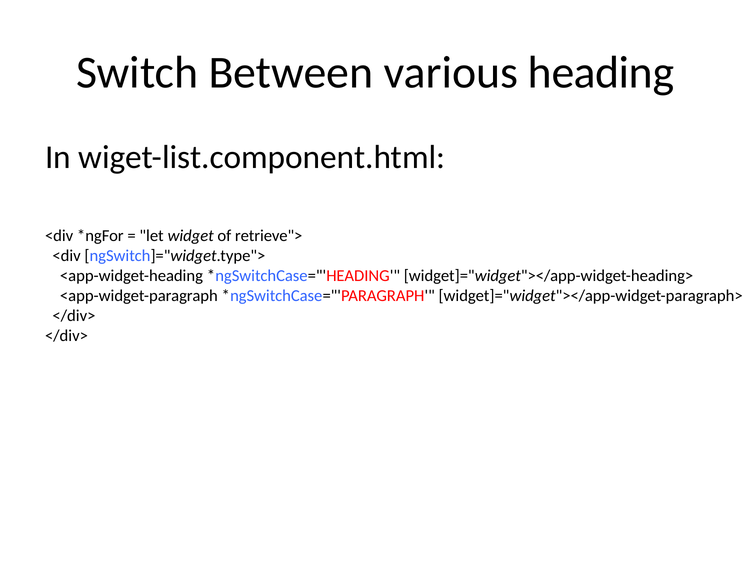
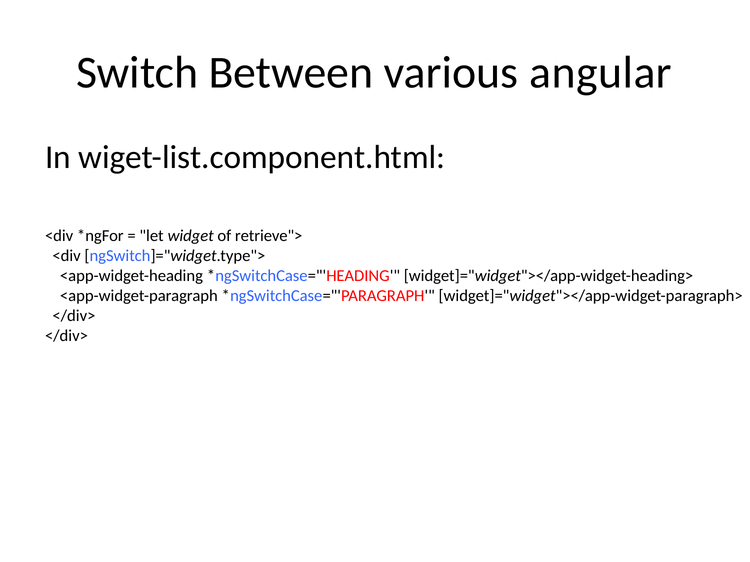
heading: heading -> angular
